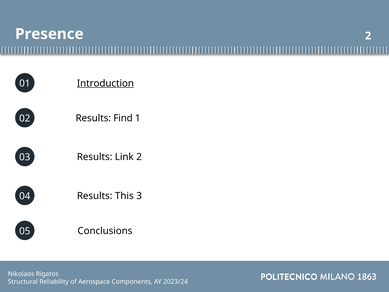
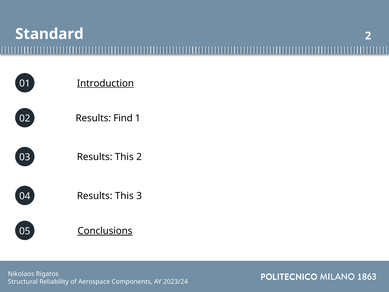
Presence: Presence -> Standard
Link at (124, 157): Link -> This
Conclusions underline: none -> present
